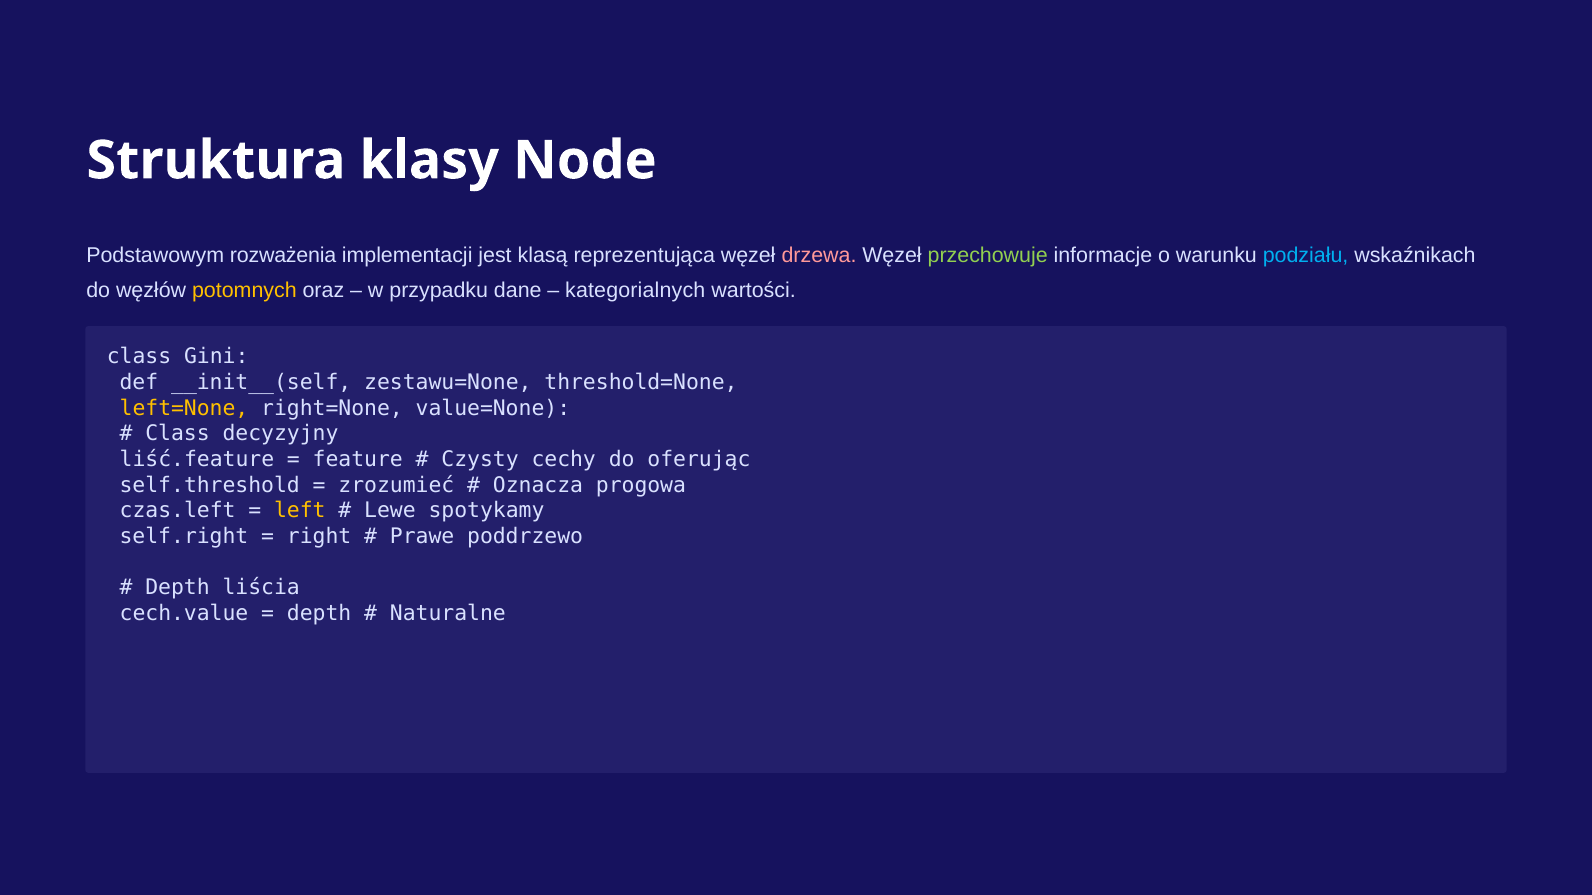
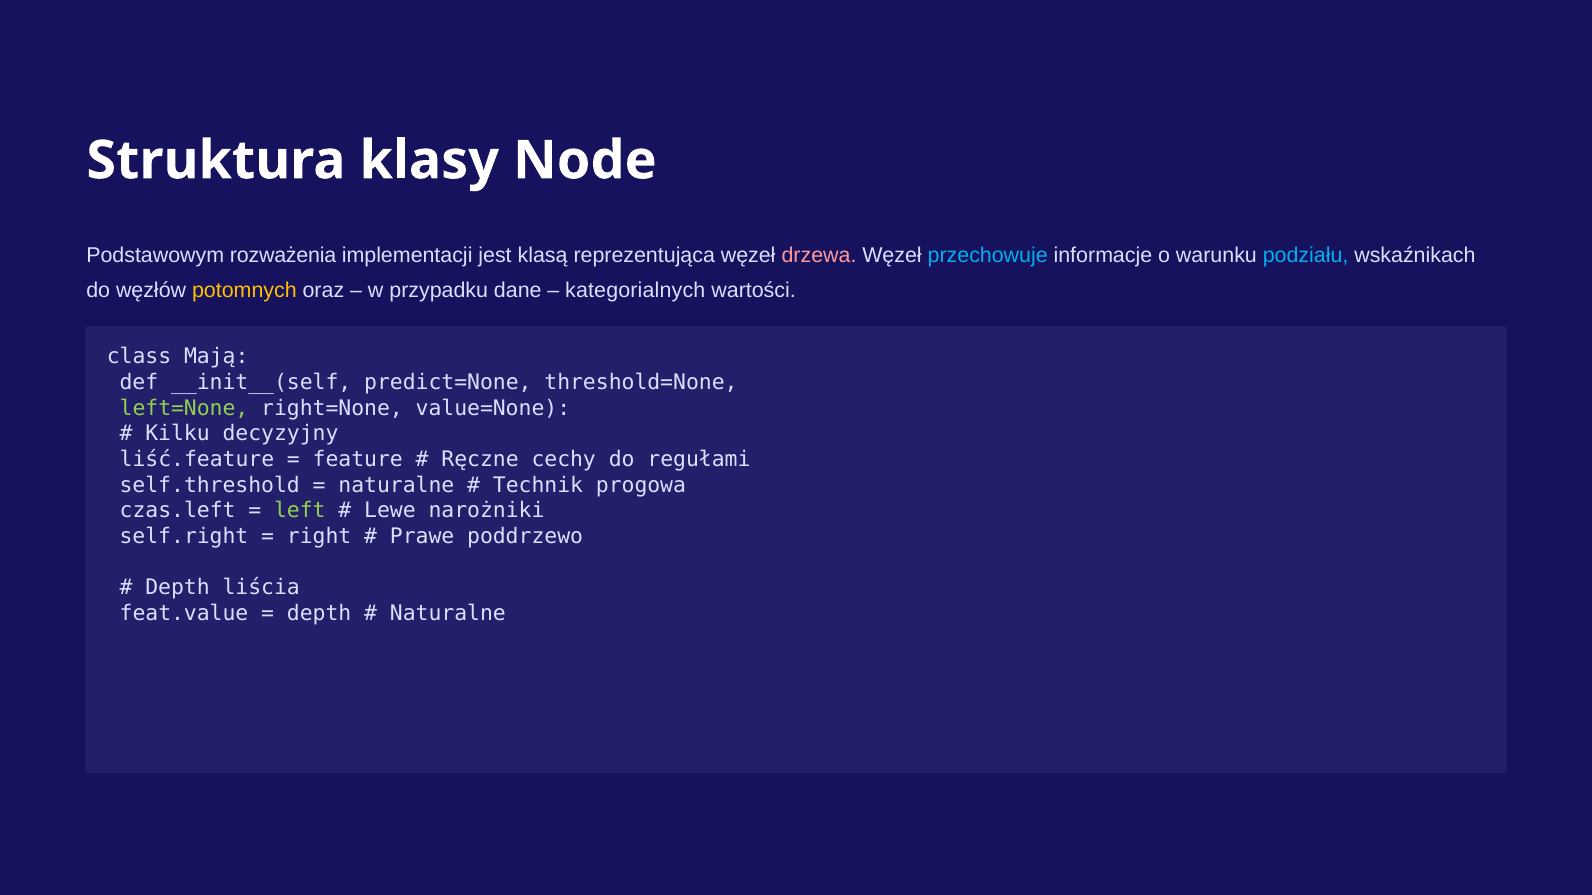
przechowuje colour: light green -> light blue
Gini: Gini -> Mają
zestawu=None: zestawu=None -> predict=None
left=None colour: yellow -> light green
Class at (178, 434): Class -> Kilku
Czysty: Czysty -> Ręczne
oferując: oferując -> regułami
zrozumieć at (396, 485): zrozumieć -> naturalne
Oznacza: Oznacza -> Technik
left colour: yellow -> light green
spotykamy: spotykamy -> narożniki
cech.value: cech.value -> feat.value
